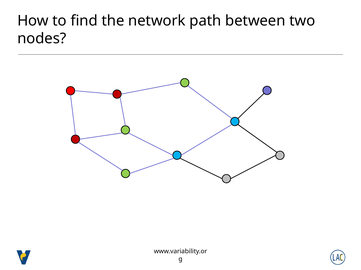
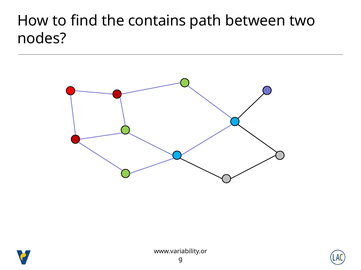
network: network -> contains
